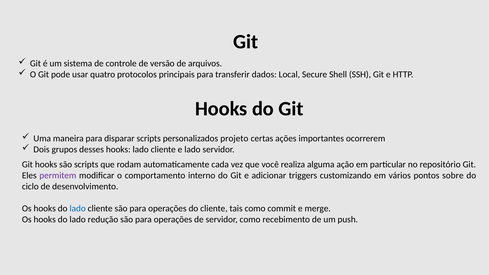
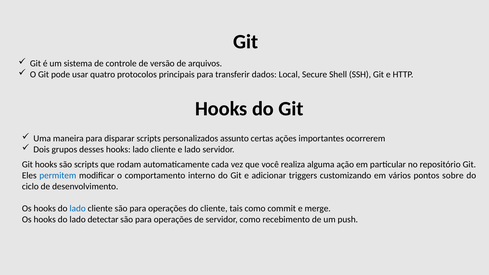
projeto: projeto -> assunto
permitem colour: purple -> blue
redução: redução -> detectar
